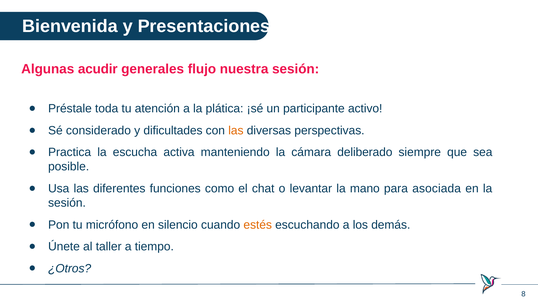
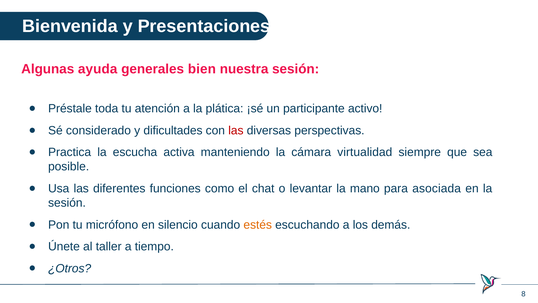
acudir: acudir -> ayuda
flujo: flujo -> bien
las at (236, 130) colour: orange -> red
deliberado: deliberado -> virtualidad
